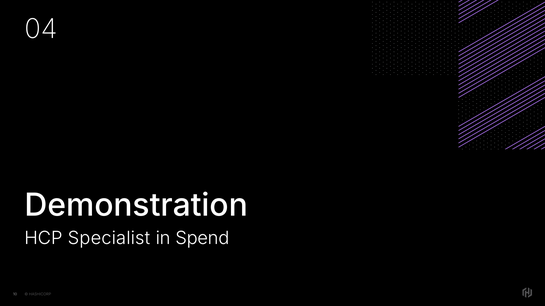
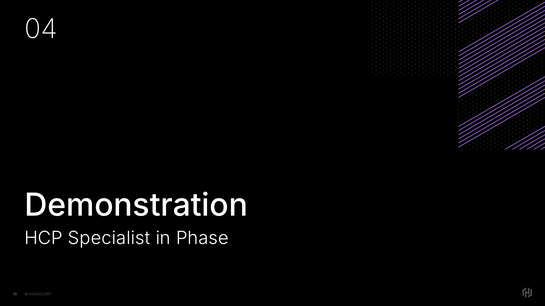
Spend: Spend -> Phase
